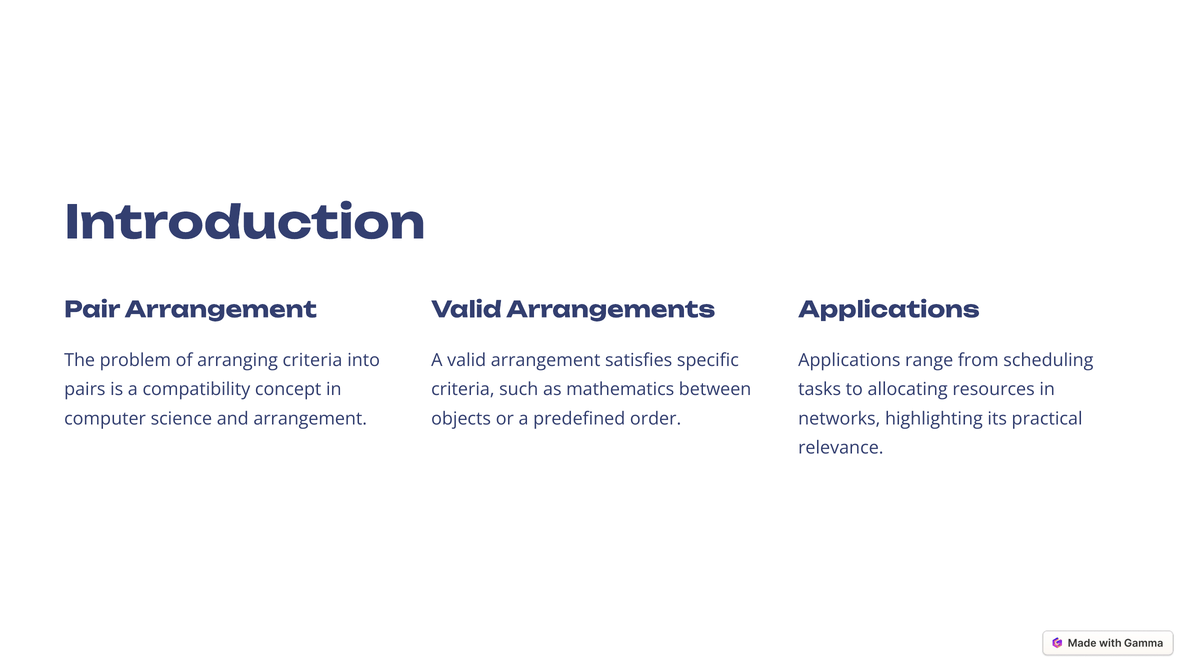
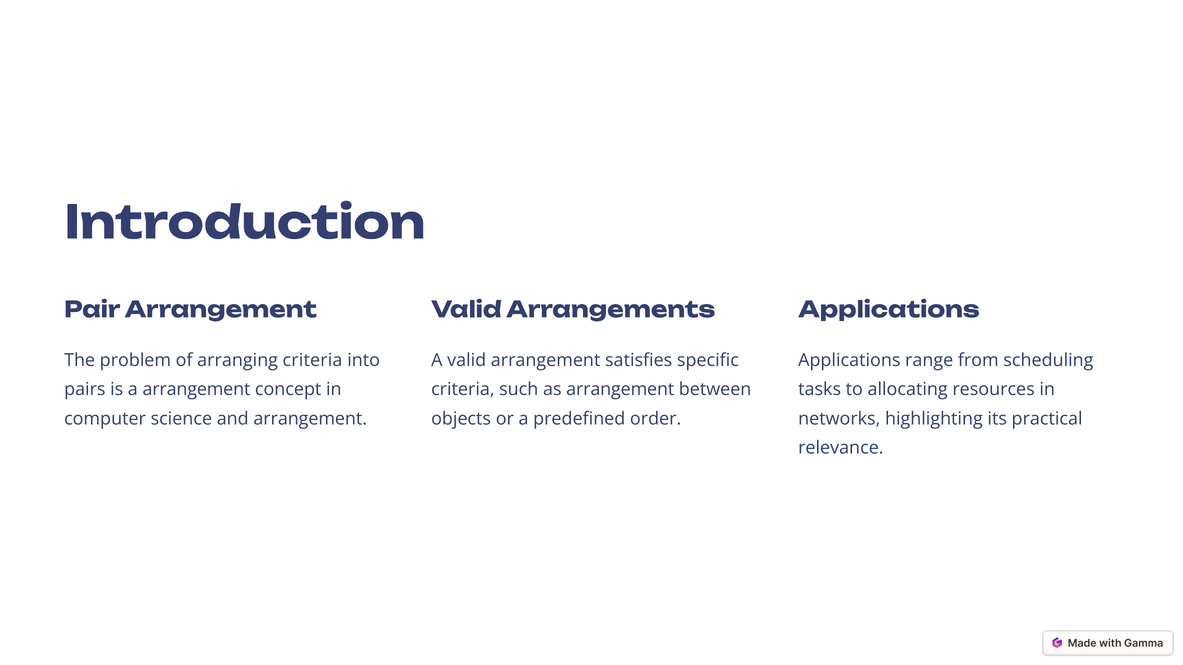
a compatibility: compatibility -> arrangement
as mathematics: mathematics -> arrangement
